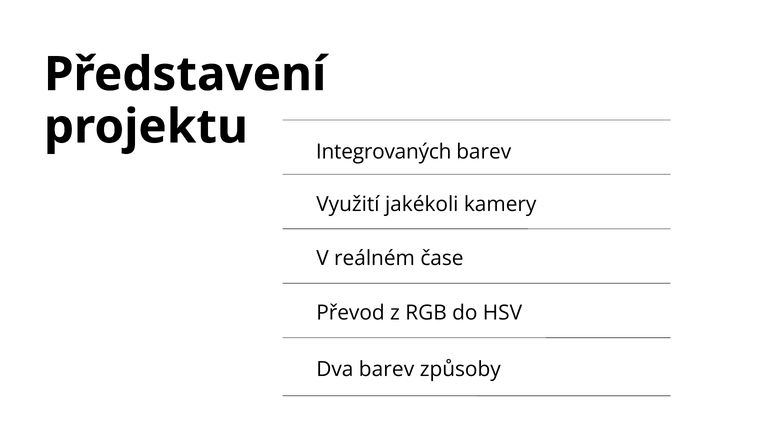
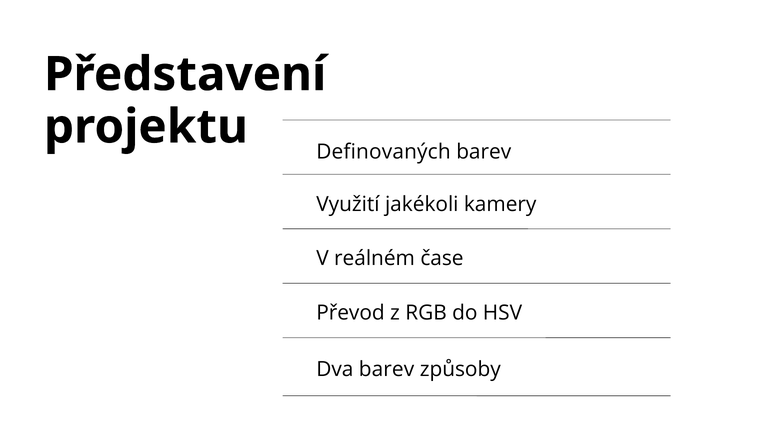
Integrovaných: Integrovaných -> Definovaných
